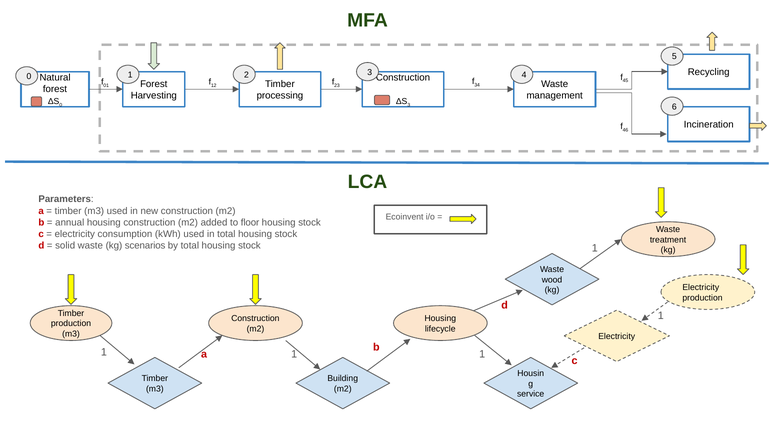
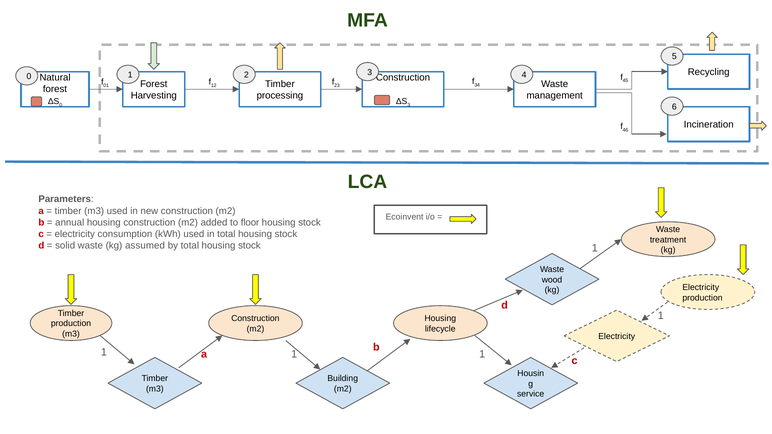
scenarios: scenarios -> assumed
